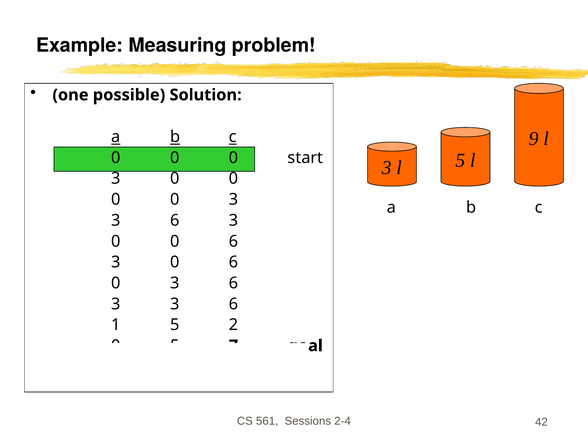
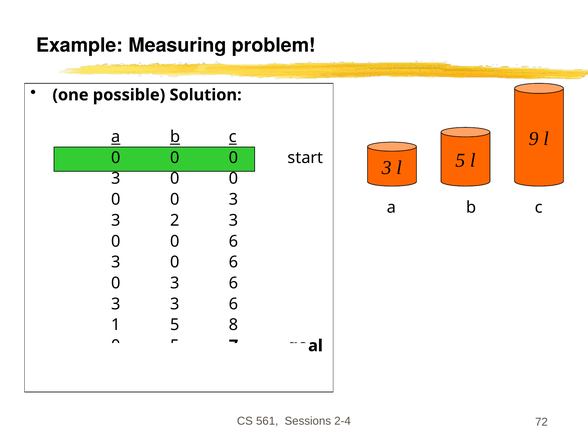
6 at (175, 220): 6 -> 2
2: 2 -> 8
42: 42 -> 72
